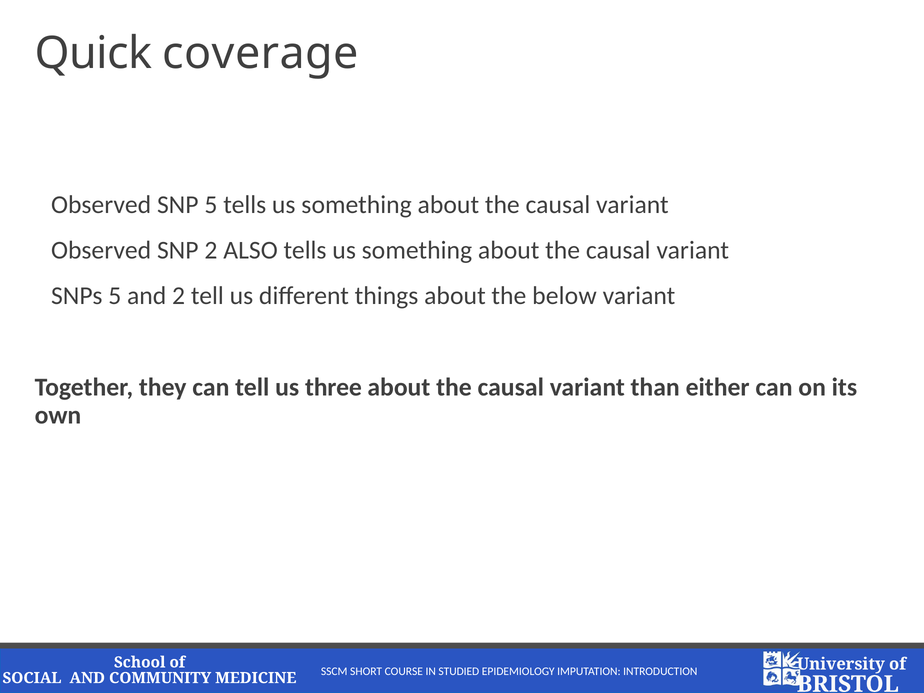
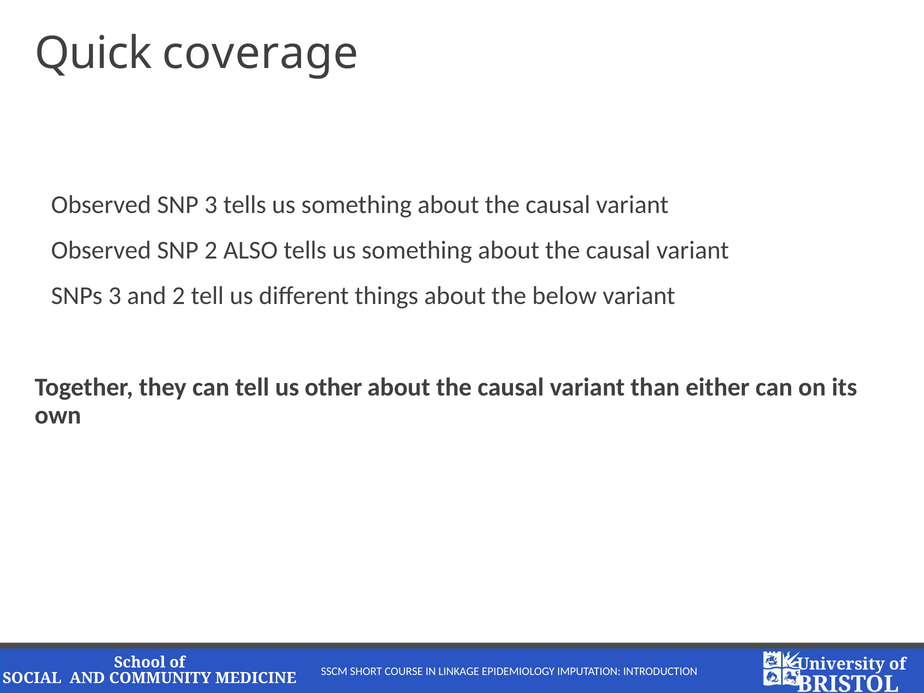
SNP 5: 5 -> 3
SNPs 5: 5 -> 3
three: three -> other
STUDIED: STUDIED -> LINKAGE
